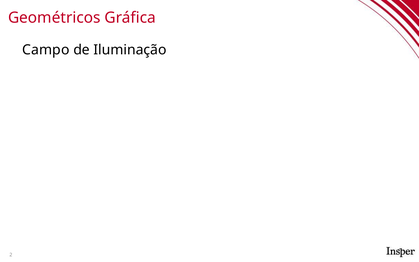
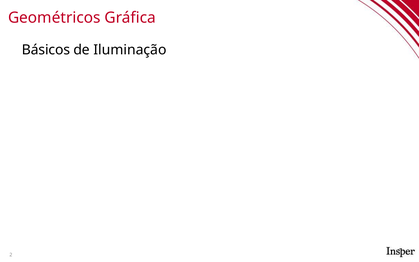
Campo: Campo -> Básicos
